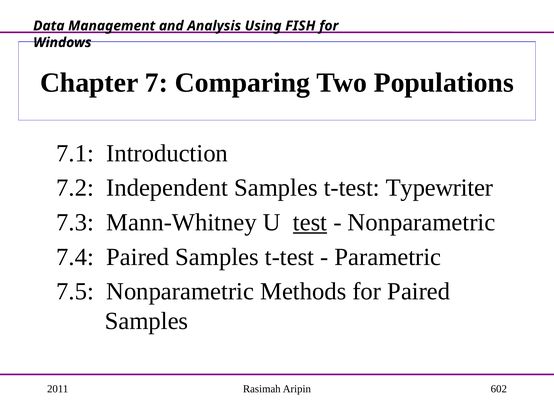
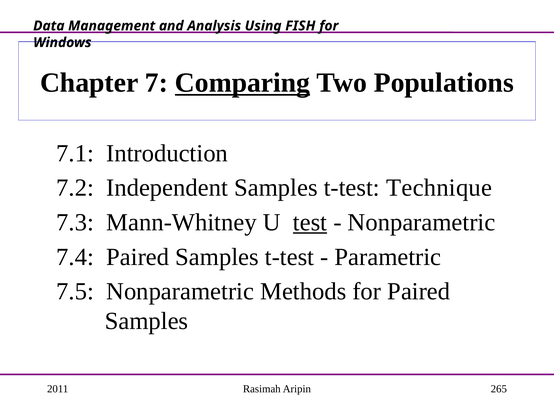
Comparing underline: none -> present
Typewriter: Typewriter -> Technique
602: 602 -> 265
